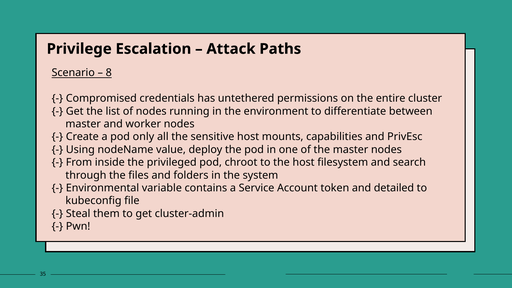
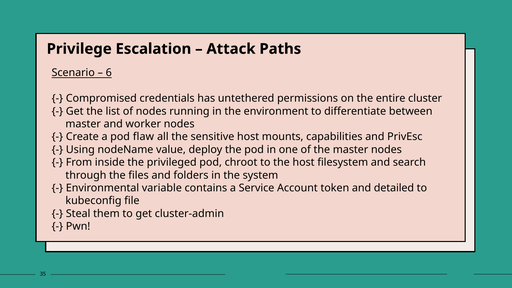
8: 8 -> 6
only: only -> flaw
